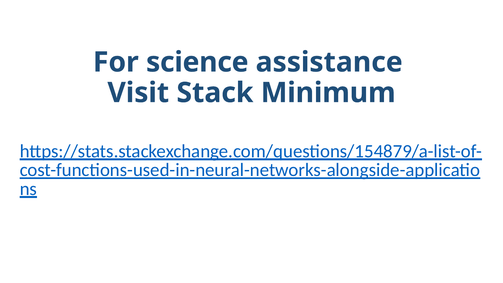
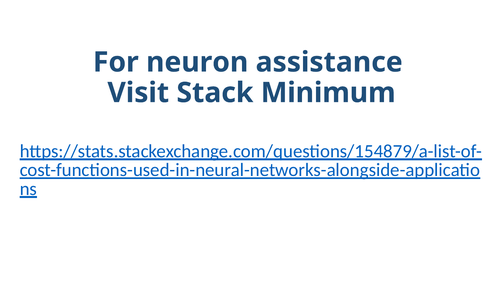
science: science -> neuron
